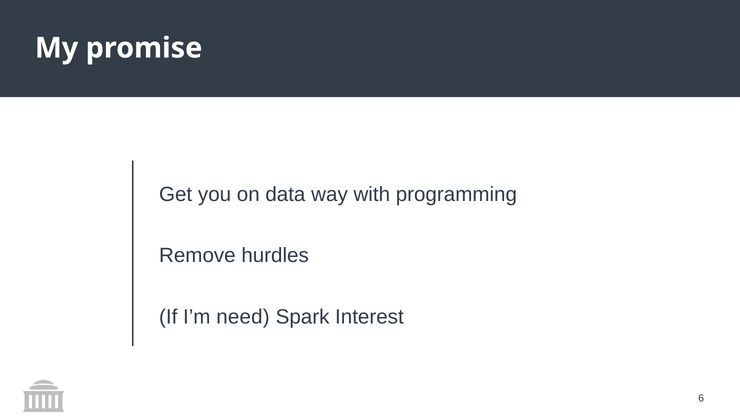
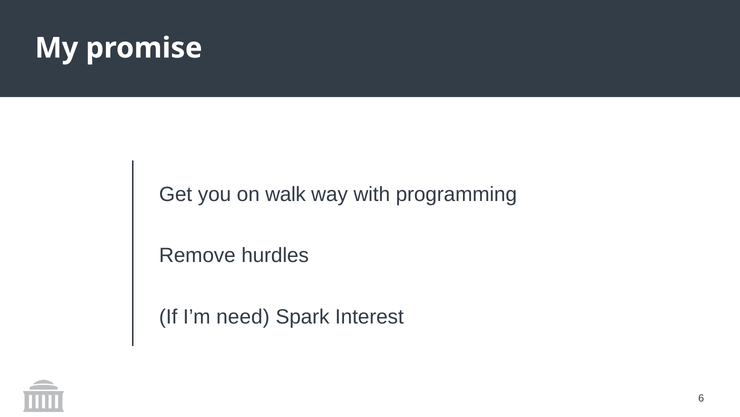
data: data -> walk
